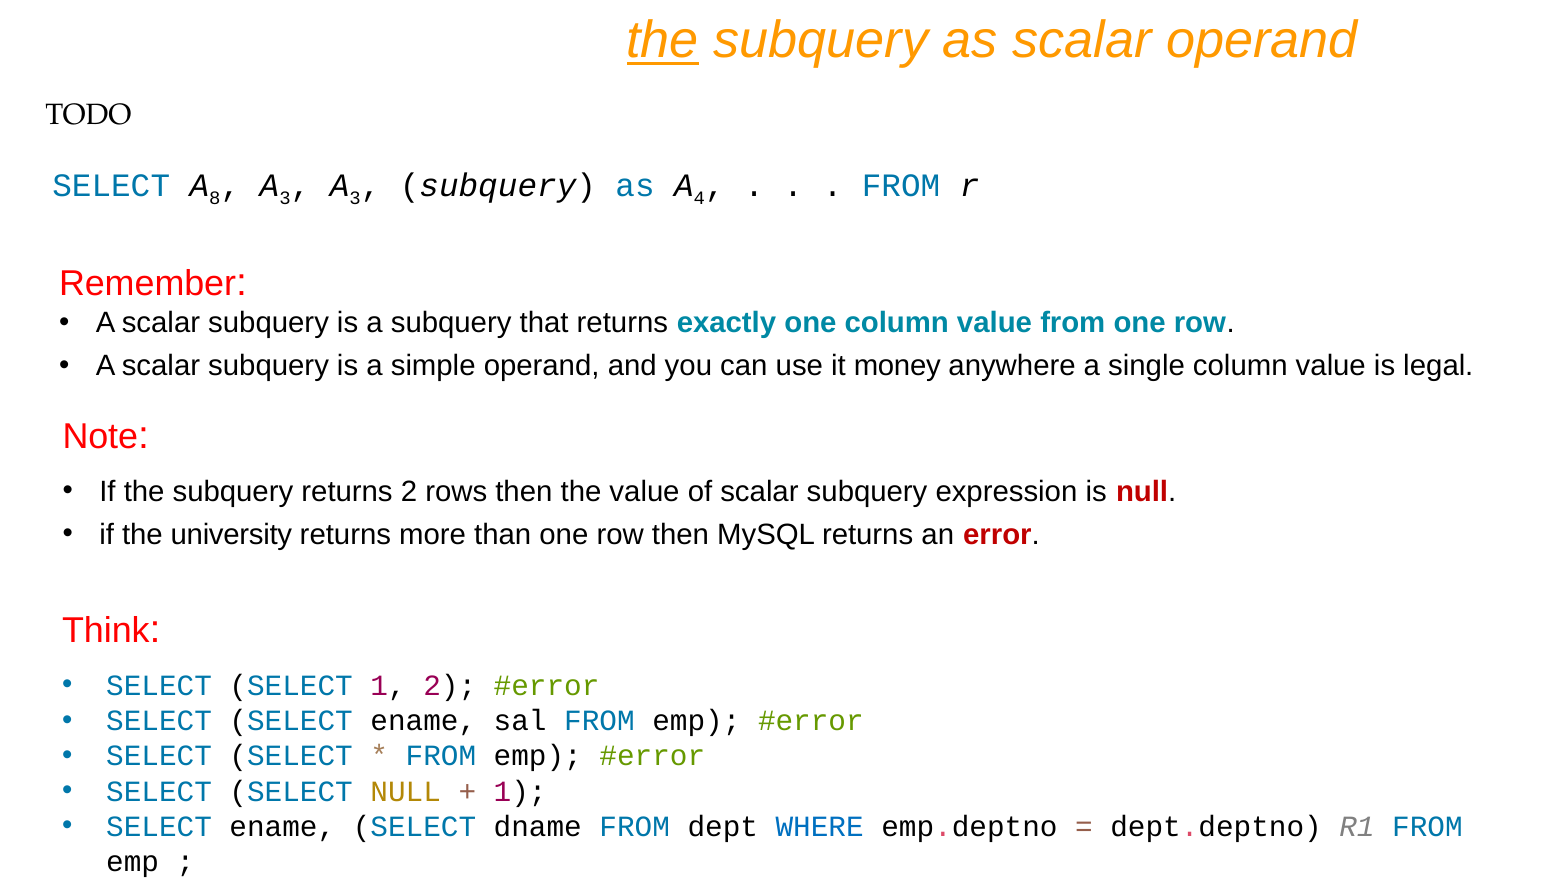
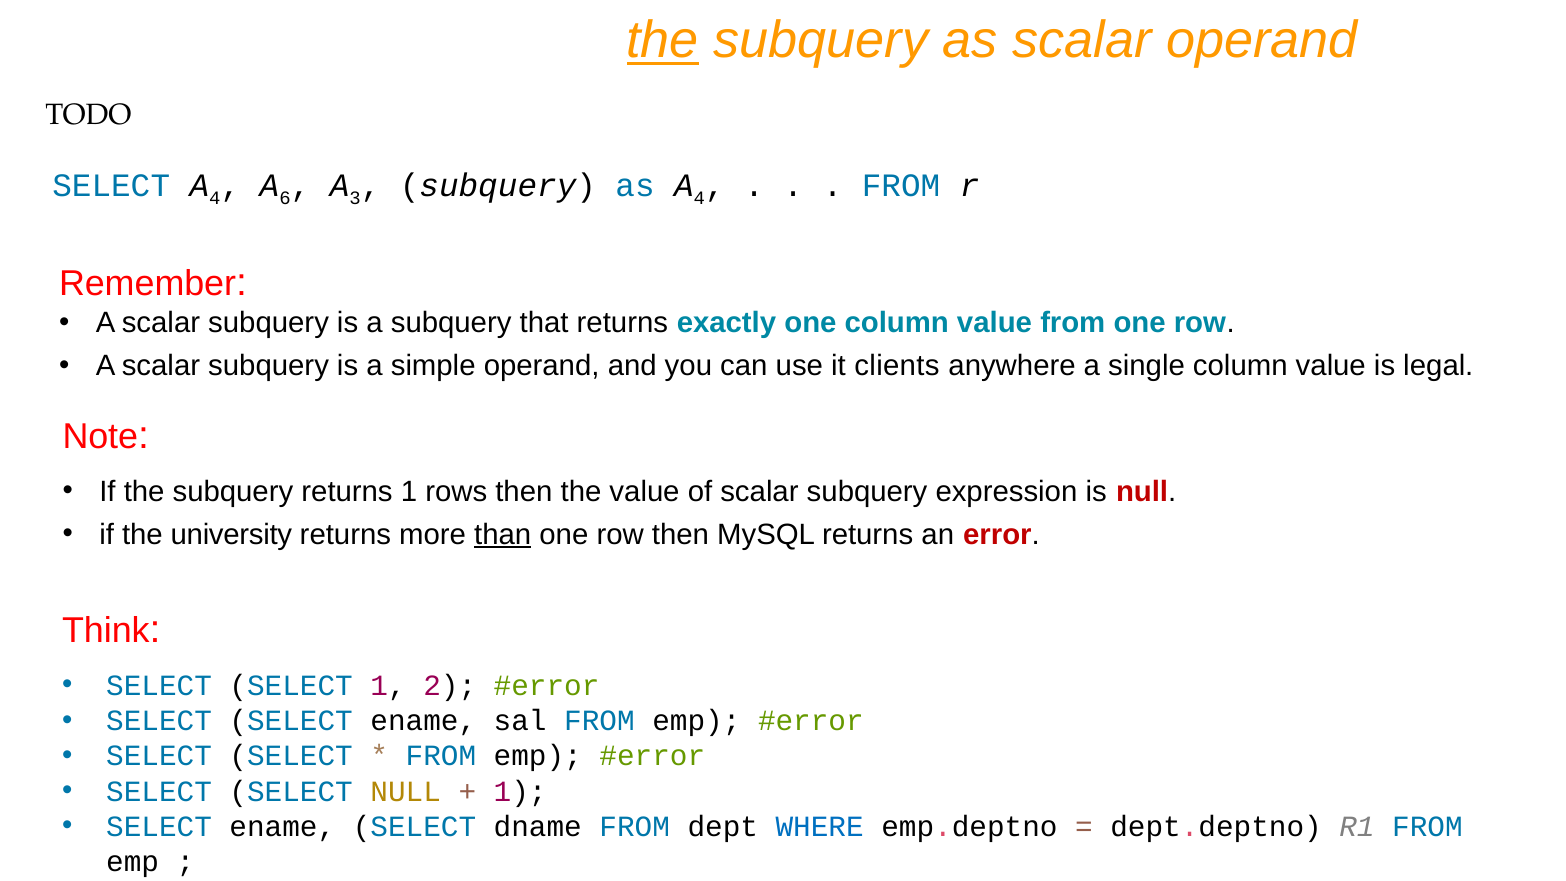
SELECT A 8: 8 -> 4
3 at (285, 198): 3 -> 6
money: money -> clients
returns 2: 2 -> 1
than underline: none -> present
